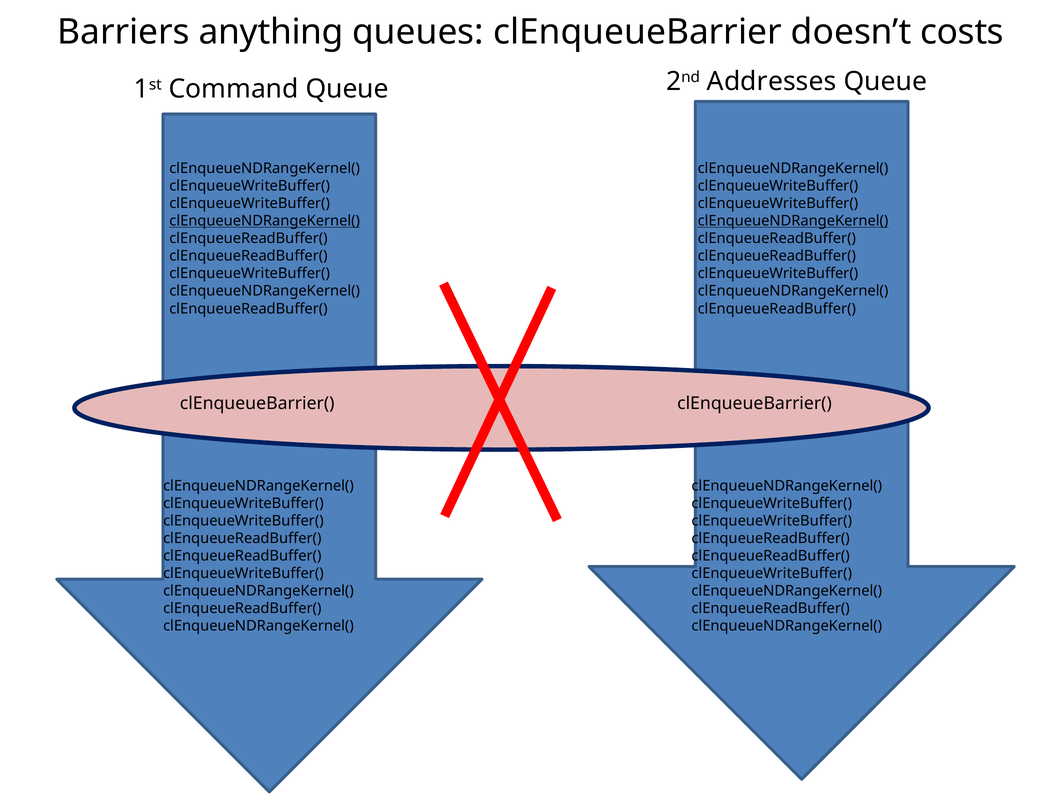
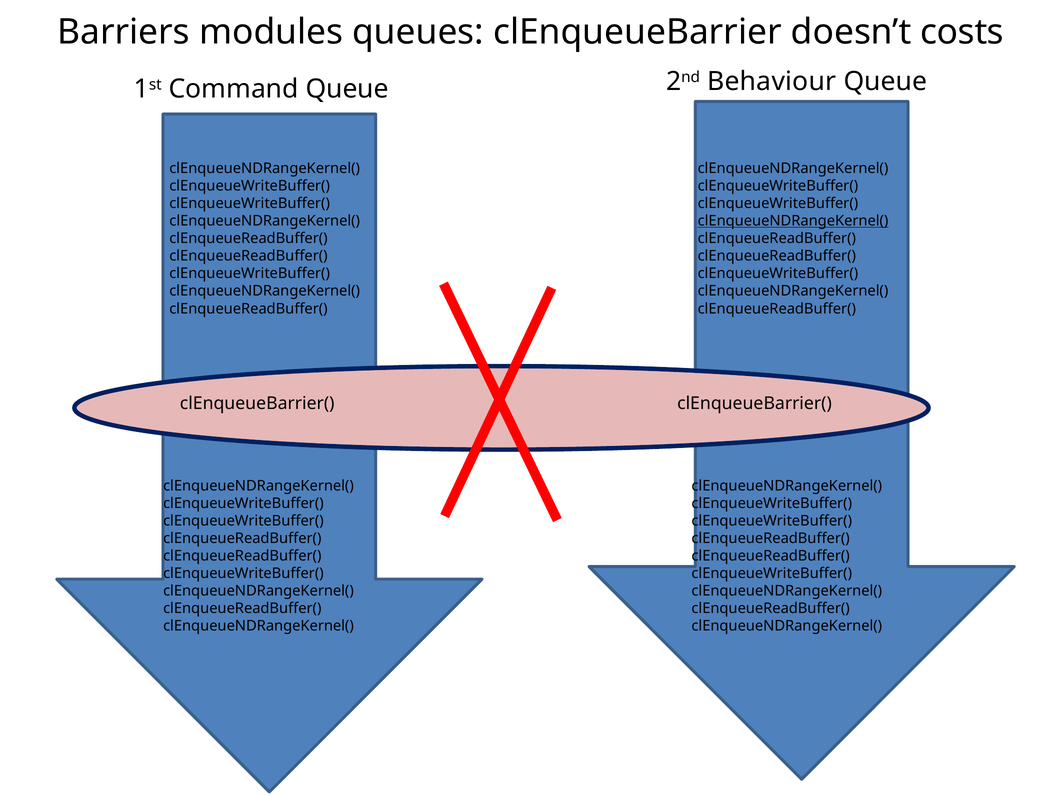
anything: anything -> modules
Addresses: Addresses -> Behaviour
clEnqueueNDRangeKernel( at (265, 221) underline: present -> none
